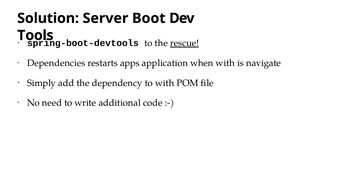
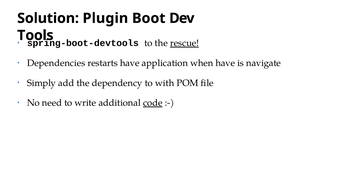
Server: Server -> Plugin
restarts apps: apps -> have
when with: with -> have
code underline: none -> present
